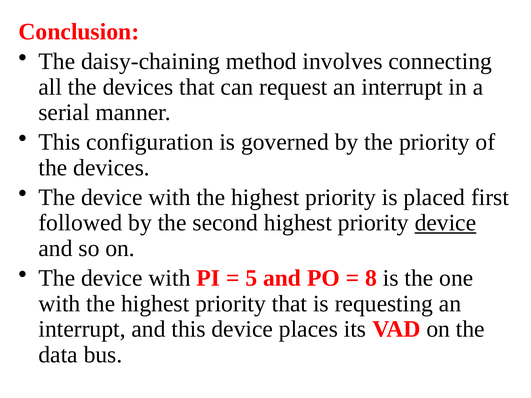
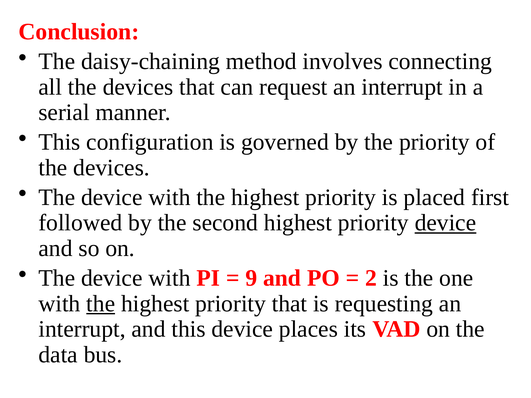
5: 5 -> 9
8: 8 -> 2
the at (101, 304) underline: none -> present
